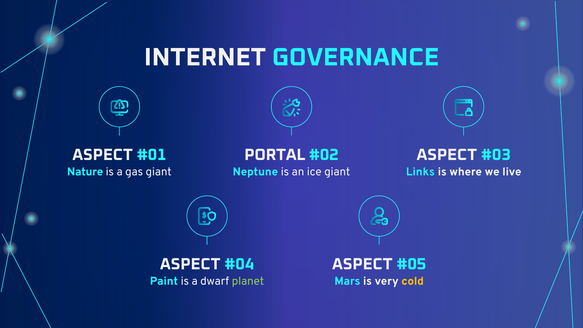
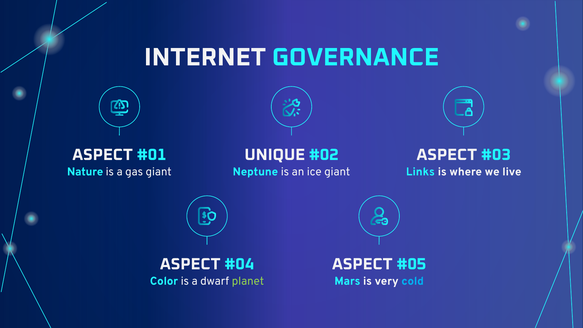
PORTAL: PORTAL -> UNIQUE
Paint: Paint -> Color
cold colour: yellow -> light blue
